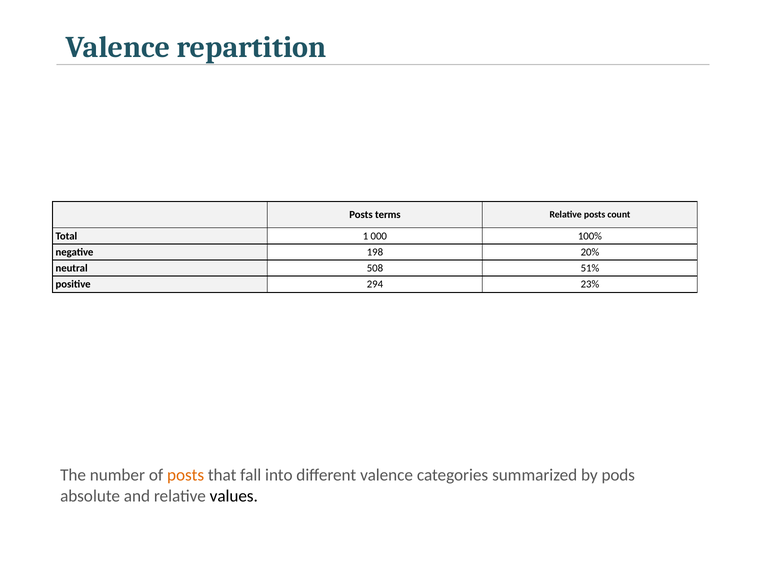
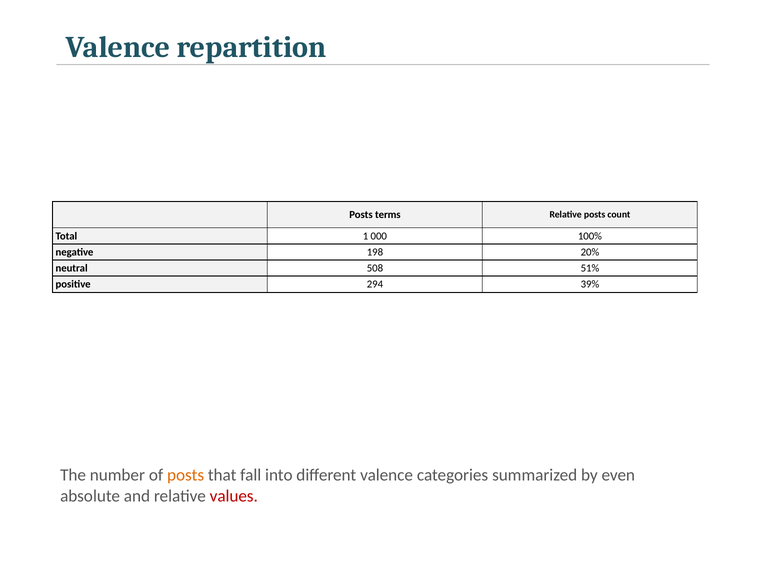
23%: 23% -> 39%
pods: pods -> even
values colour: black -> red
